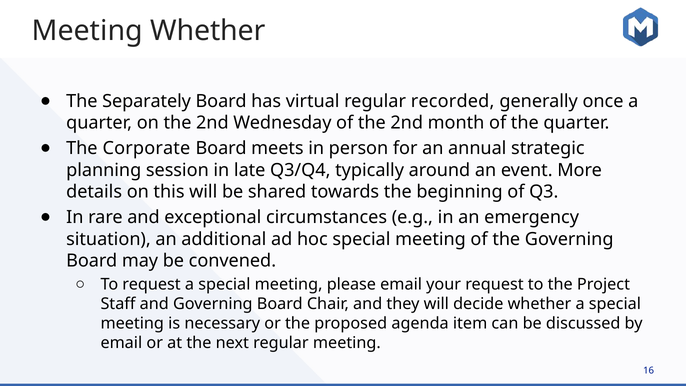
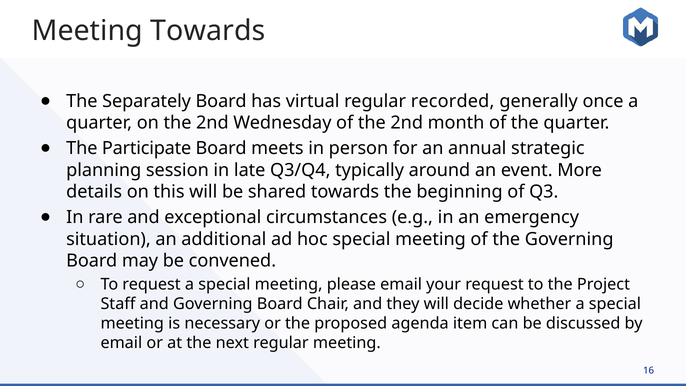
Meeting Whether: Whether -> Towards
Corporate: Corporate -> Participate
